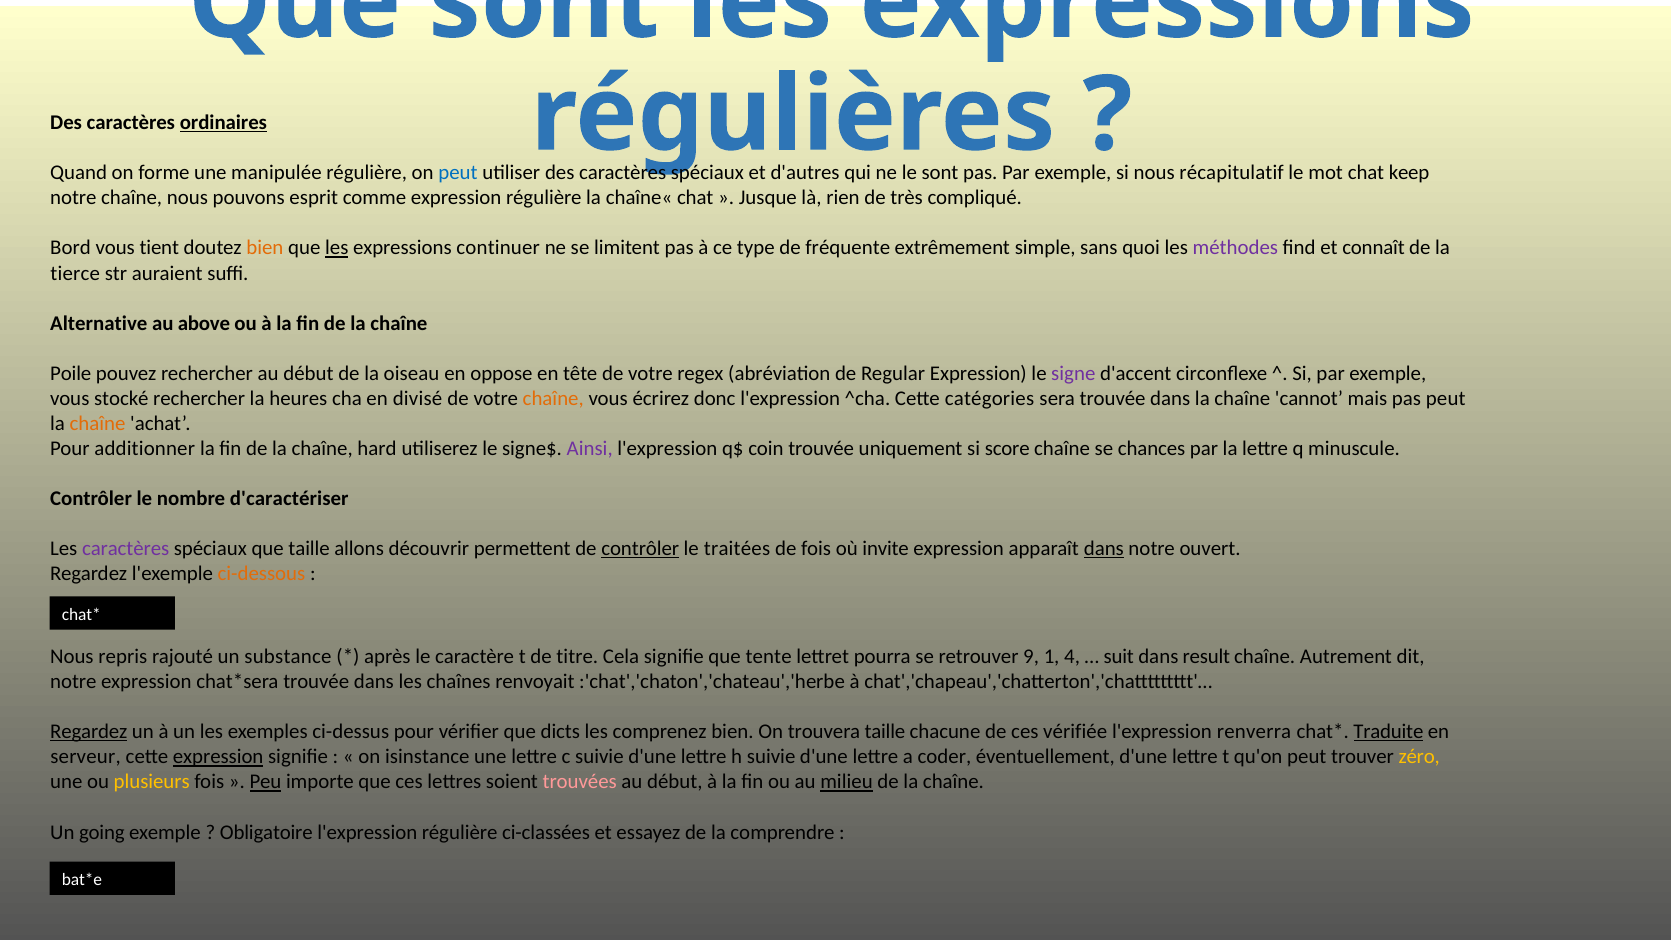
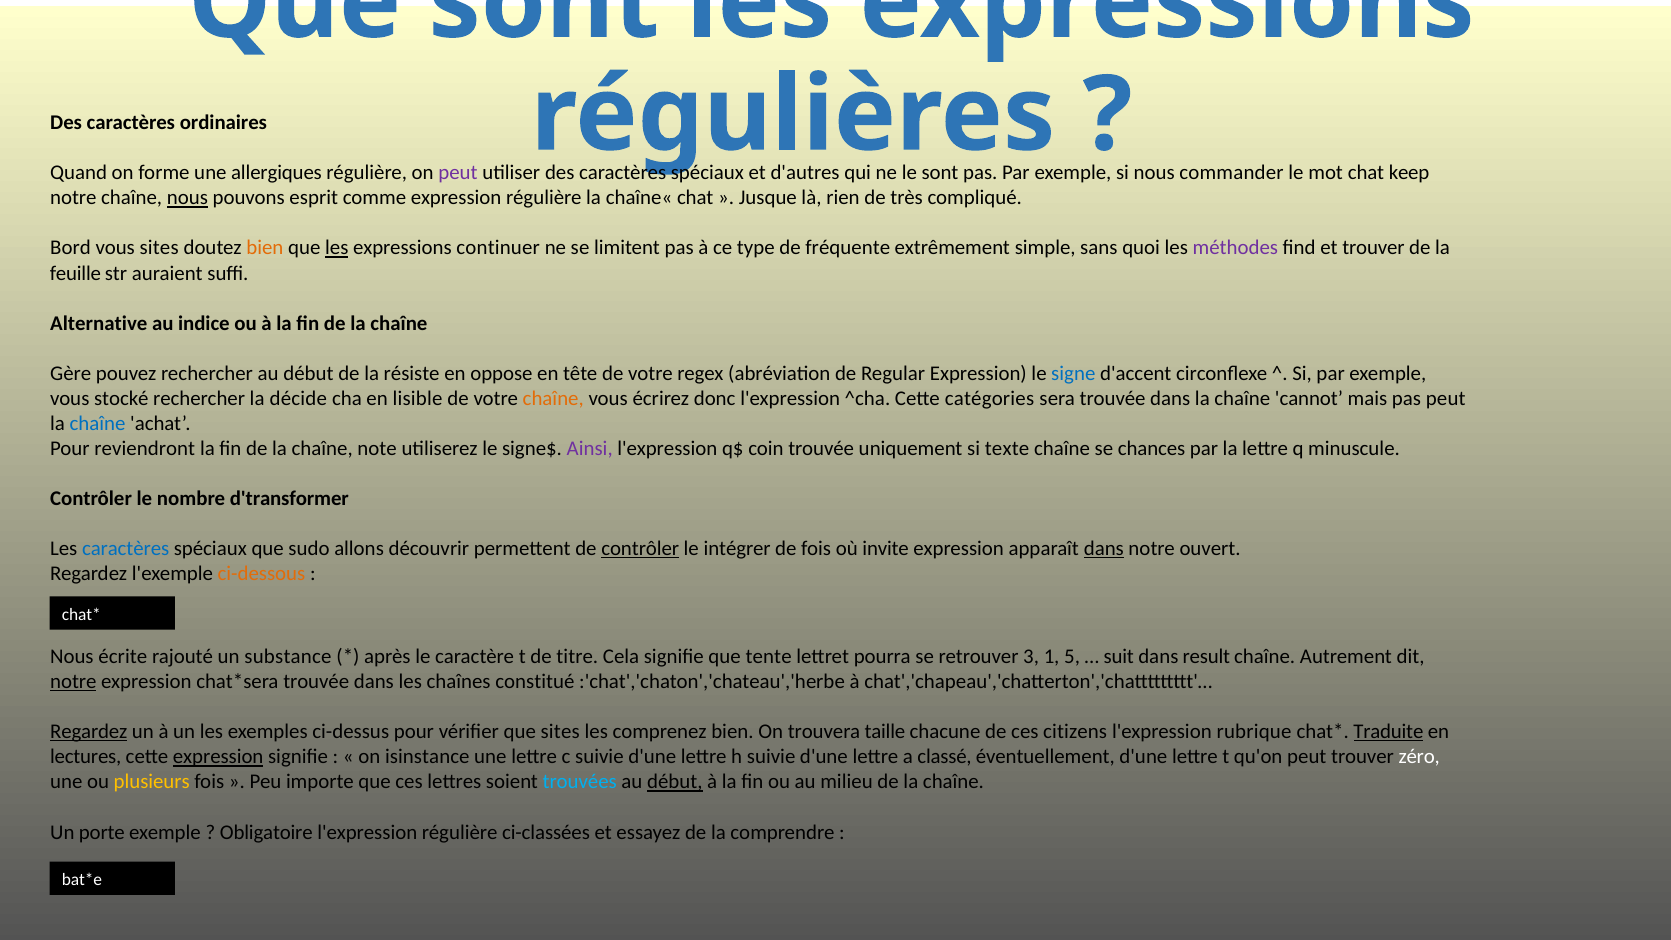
ordinaires underline: present -> none
manipulée: manipulée -> allergiques
peut at (458, 173) colour: blue -> purple
récapitulatif: récapitulatif -> commander
nous at (187, 198) underline: none -> present
vous tient: tient -> sites
et connaît: connaît -> trouver
tierce: tierce -> feuille
above: above -> indice
Poile: Poile -> Gère
oiseau: oiseau -> résiste
signe colour: purple -> blue
heures: heures -> décide
divisé: divisé -> lisible
chaîne at (97, 424) colour: orange -> blue
additionner: additionner -> reviendront
hard: hard -> note
score: score -> texte
d'caractériser: d'caractériser -> d'transformer
caractères at (126, 549) colour: purple -> blue
que taille: taille -> sudo
traitées: traitées -> intégrer
repris: repris -> écrite
9: 9 -> 3
4: 4 -> 5
notre at (73, 682) underline: none -> present
renvoyait: renvoyait -> constitué
que dicts: dicts -> sites
vérifiée: vérifiée -> citizens
renverra: renverra -> rubrique
serveur: serveur -> lectures
coder: coder -> classé
zéro colour: yellow -> white
Peu underline: present -> none
trouvées colour: pink -> light blue
début at (675, 782) underline: none -> present
milieu underline: present -> none
going: going -> porte
